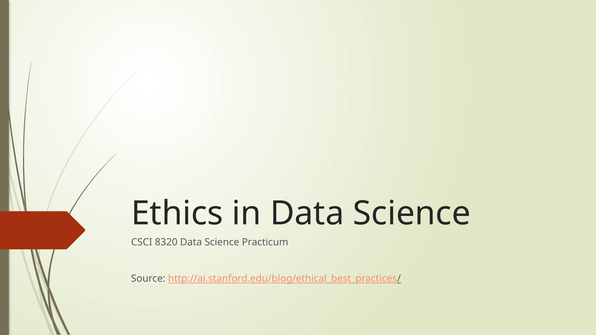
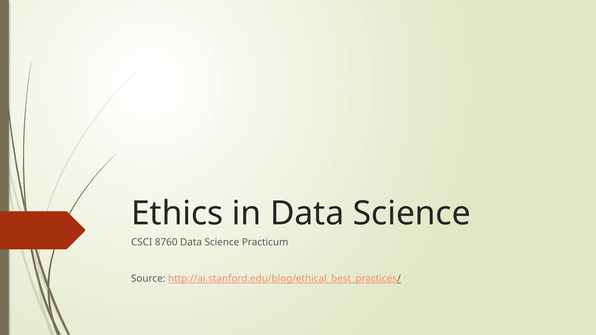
8320: 8320 -> 8760
